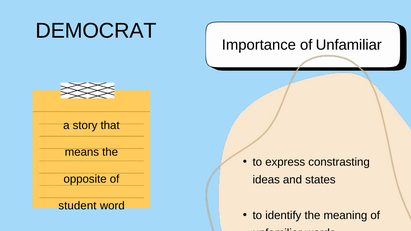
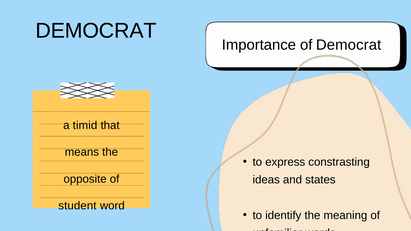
Importance of Unfamiliar: Unfamiliar -> Democrat
story: story -> timid
